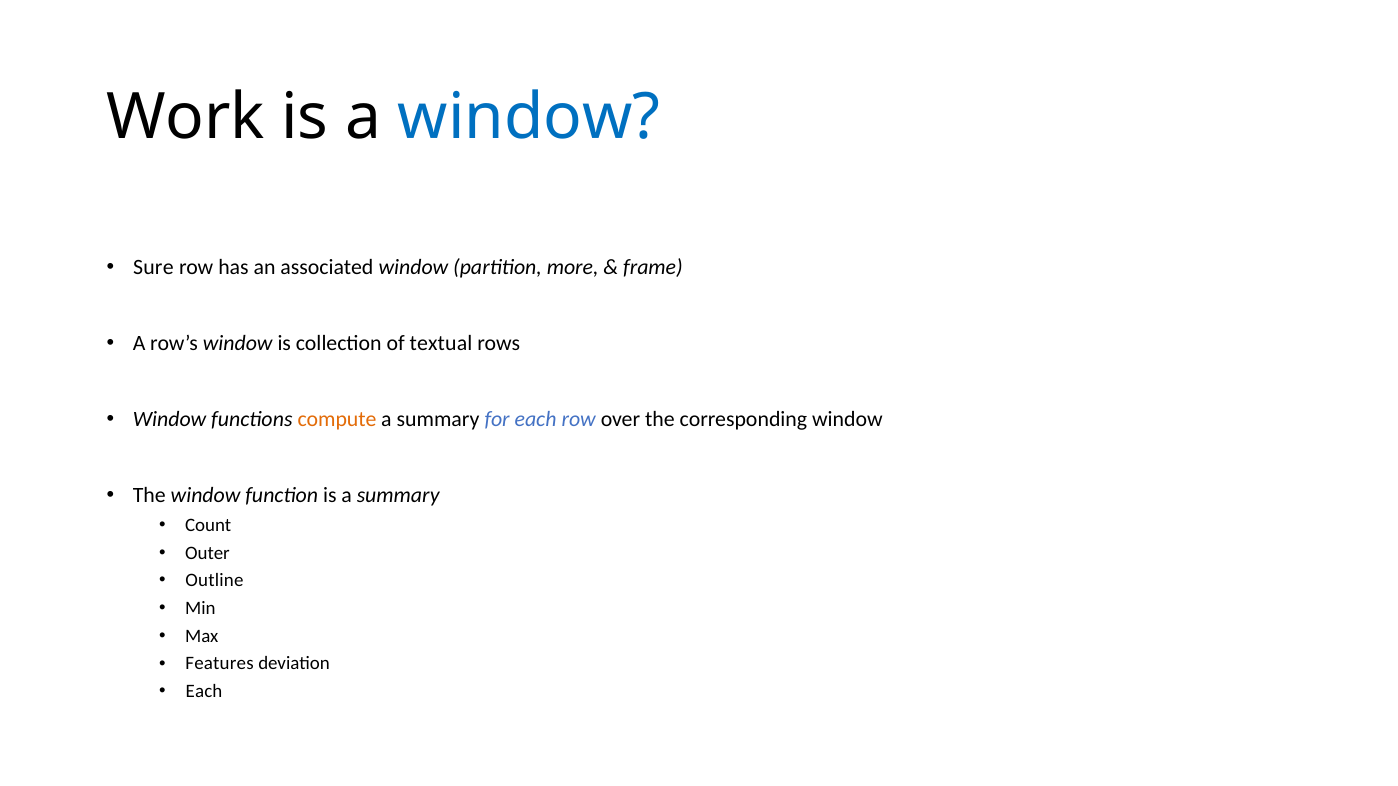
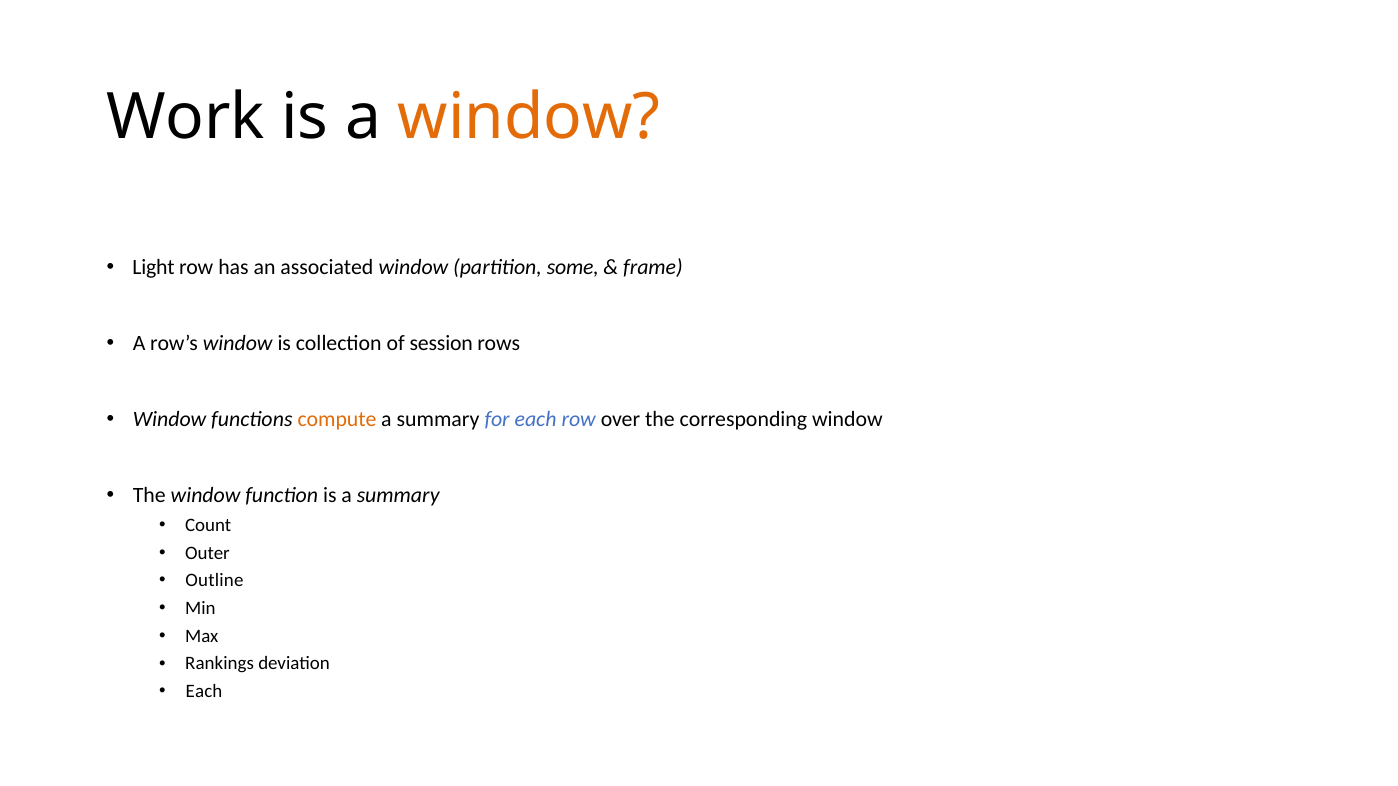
window at (529, 117) colour: blue -> orange
Sure: Sure -> Light
more: more -> some
textual: textual -> session
Features: Features -> Rankings
